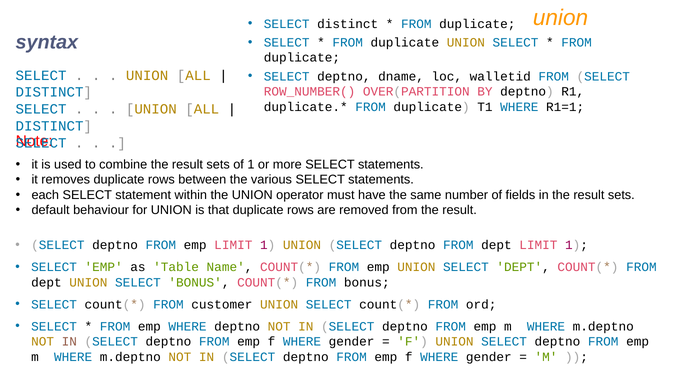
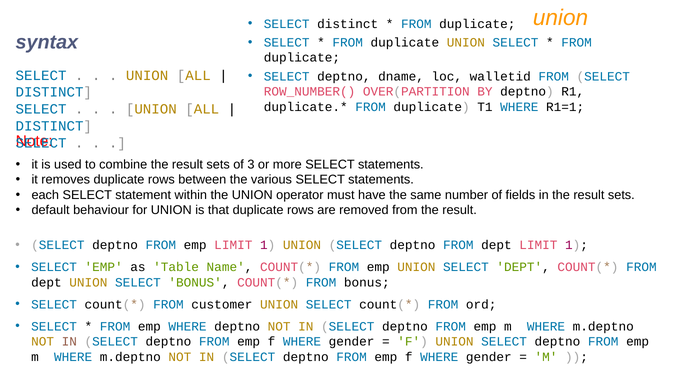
of 1: 1 -> 3
